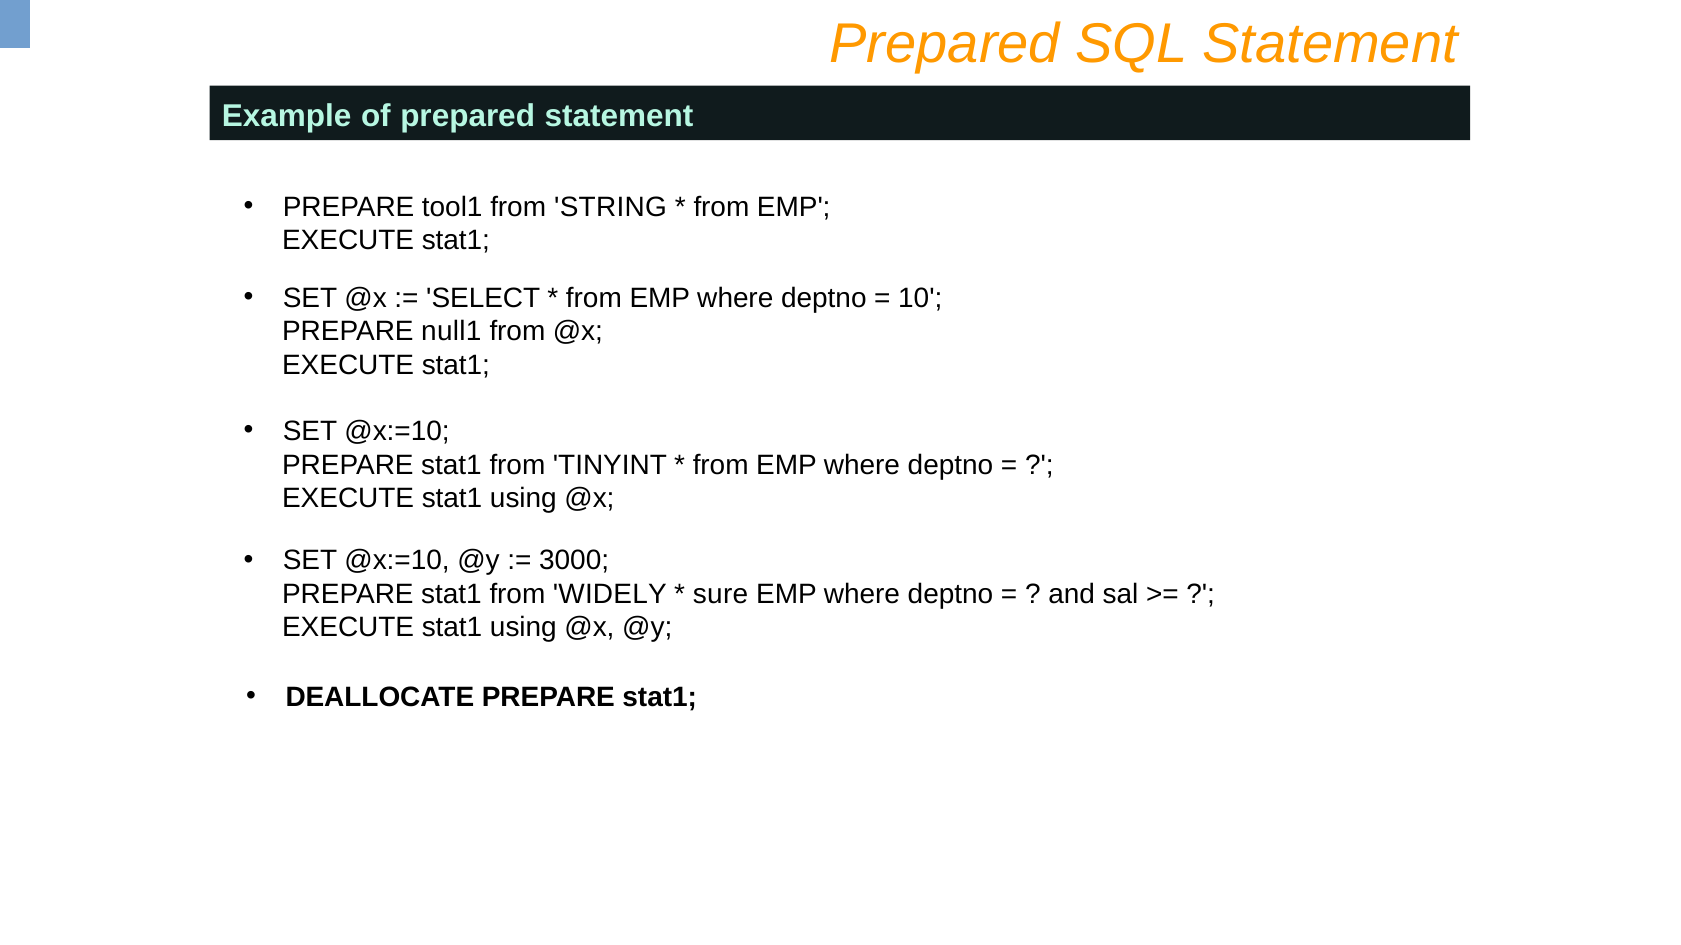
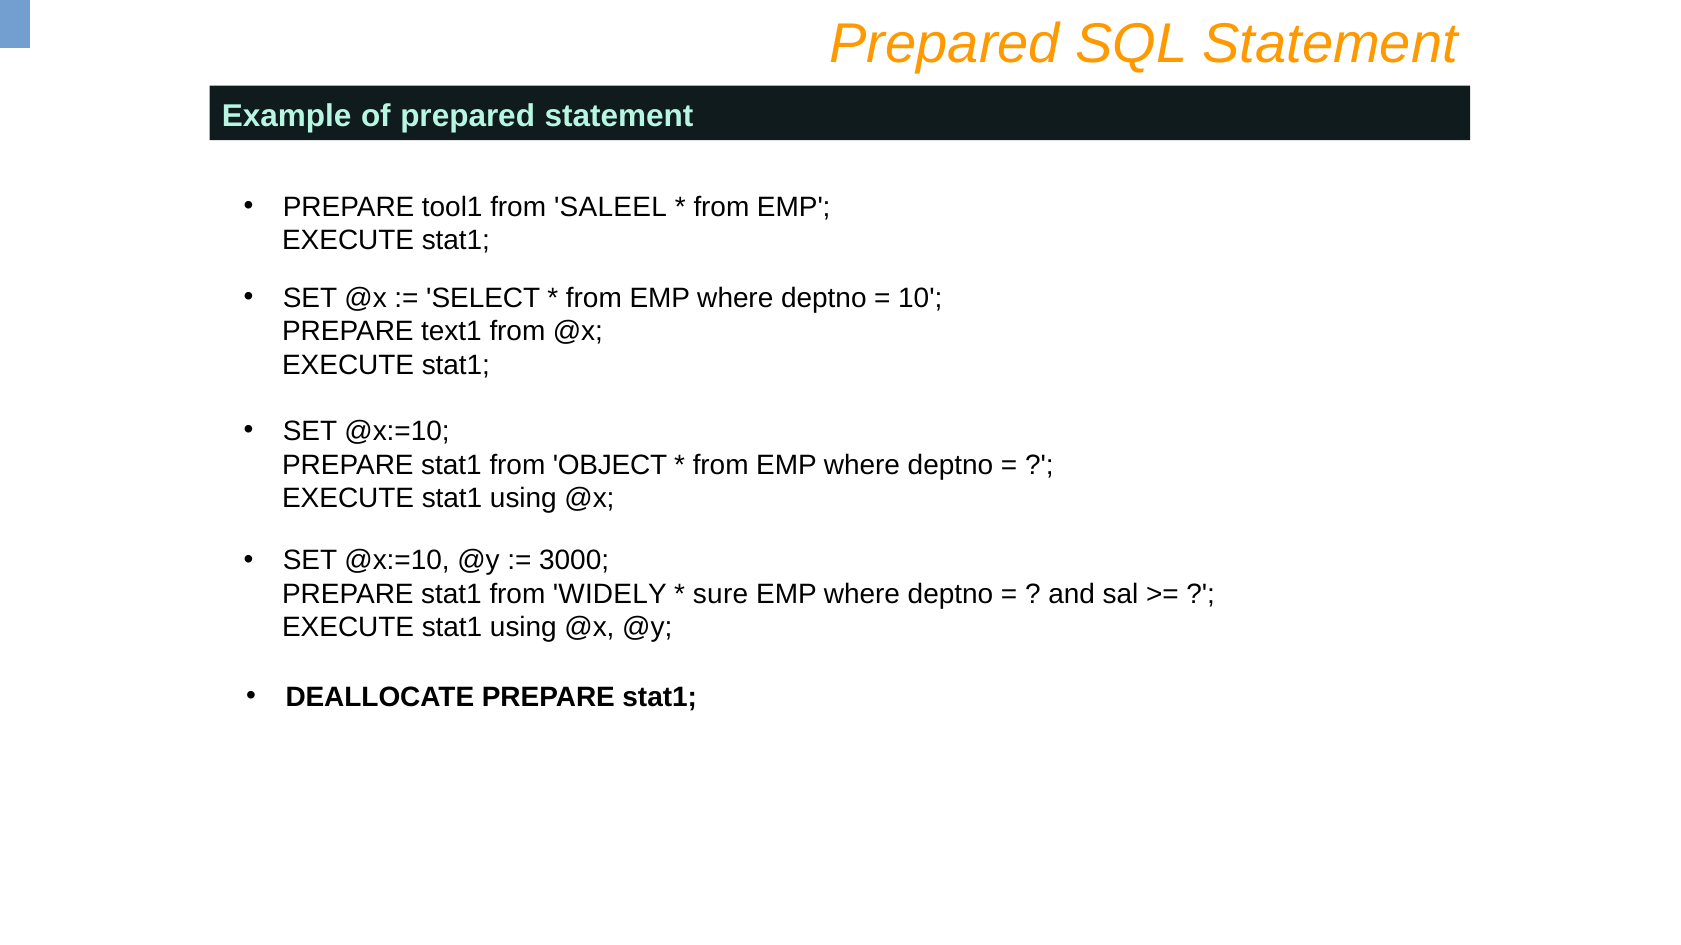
STRING: STRING -> SALEEL
null1: null1 -> text1
TINYINT: TINYINT -> OBJECT
